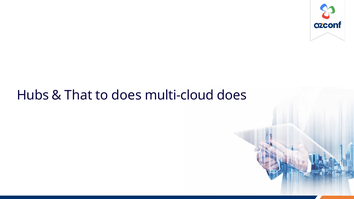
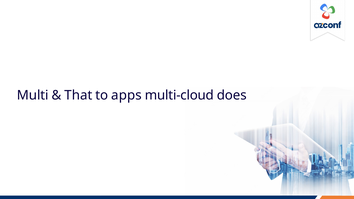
Hubs: Hubs -> Multi
to does: does -> apps
